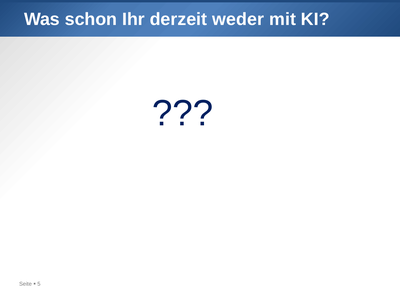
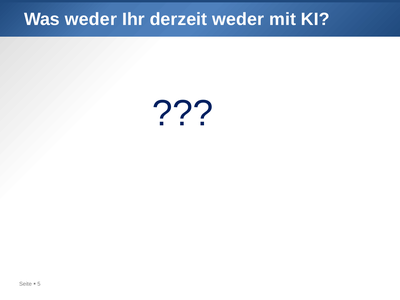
Was schon: schon -> weder
